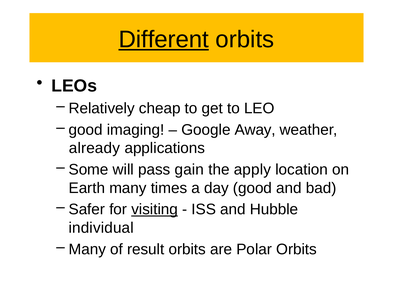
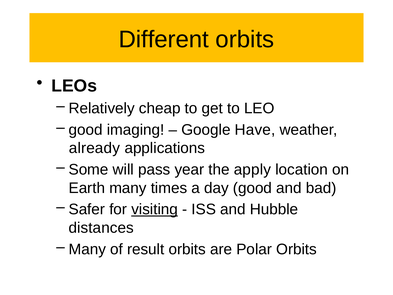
Different underline: present -> none
Away: Away -> Have
gain: gain -> year
individual: individual -> distances
